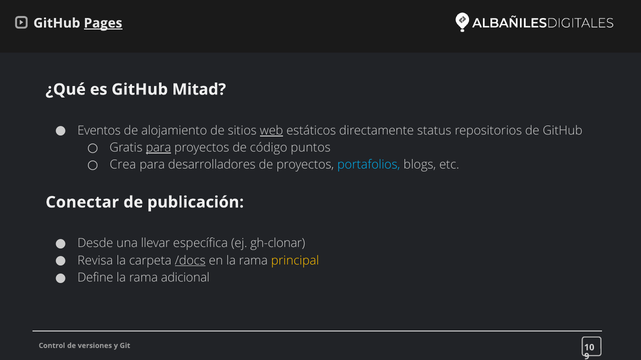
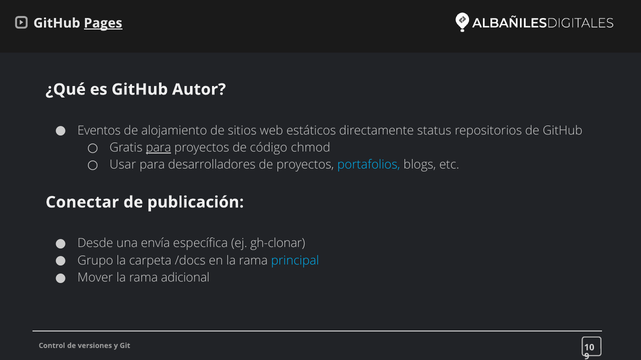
Mitad: Mitad -> Autor
web underline: present -> none
puntos: puntos -> chmod
Crea: Crea -> Usar
llevar: llevar -> envía
Revisa: Revisa -> Grupo
/docs underline: present -> none
principal colour: yellow -> light blue
Define: Define -> Mover
